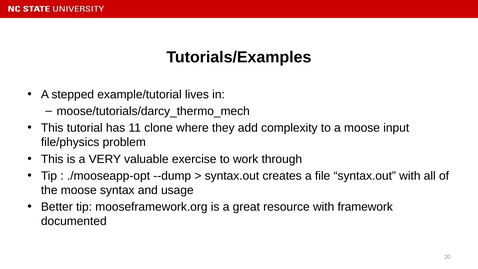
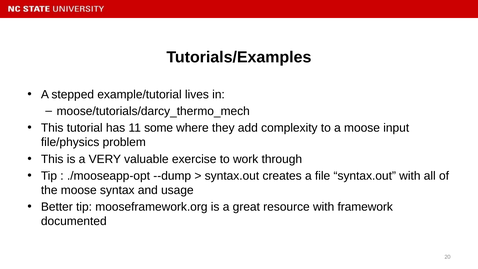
clone: clone -> some
